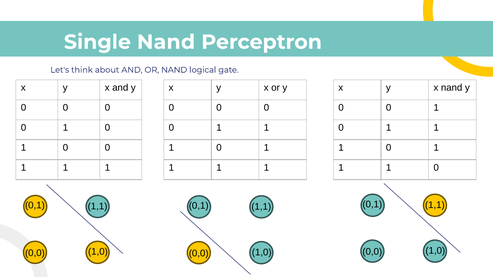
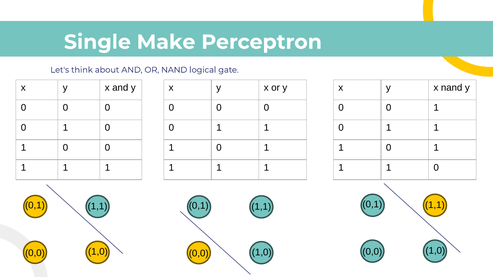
Single Nand: Nand -> Make
